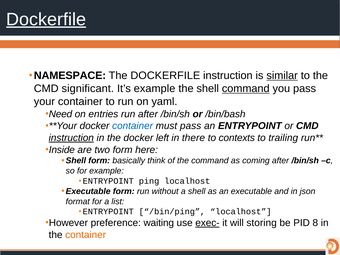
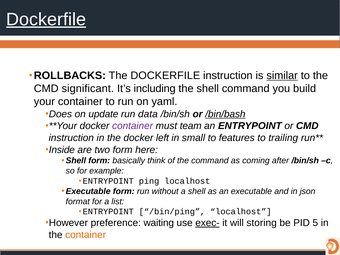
NAMESPACE: NAMESPACE -> ROLLBACKS
It’s example: example -> including
command at (246, 89) underline: present -> none
you pass: pass -> build
Need: Need -> Does
entries: entries -> update
run after: after -> data
/bin/bash underline: none -> present
container at (133, 126) colour: blue -> purple
must pass: pass -> team
instruction at (71, 138) underline: present -> none
there: there -> small
contexts: contexts -> features
8: 8 -> 5
